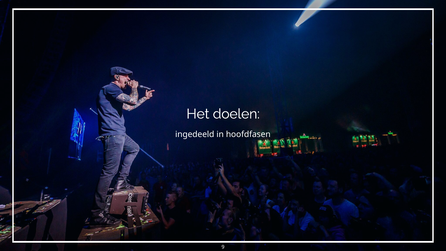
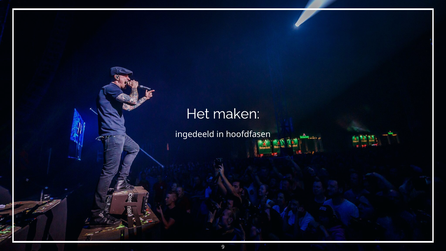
doelen: doelen -> maken
